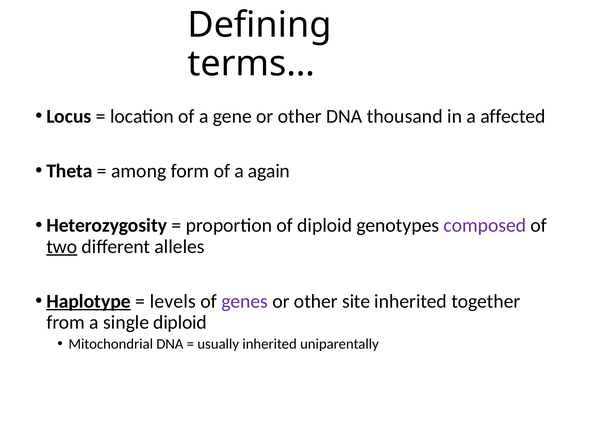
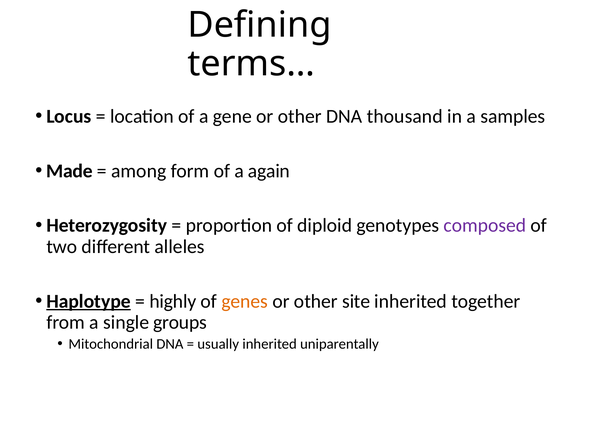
affected: affected -> samples
Theta: Theta -> Made
two underline: present -> none
levels: levels -> highly
genes colour: purple -> orange
single diploid: diploid -> groups
